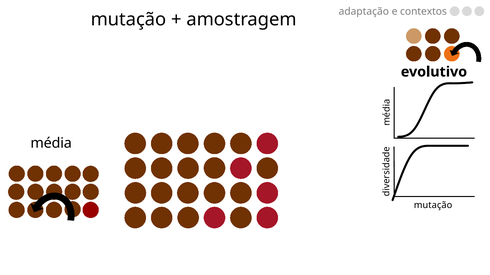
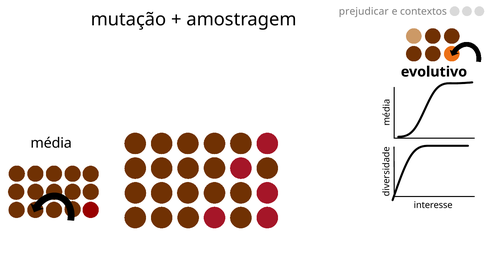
adaptação: adaptação -> prejudicar
mutação at (433, 206): mutação -> interesse
